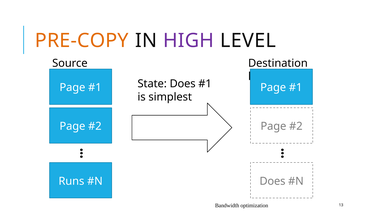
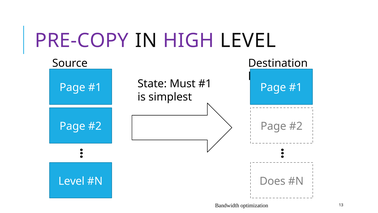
PRE-COPY colour: orange -> purple
State Does: Does -> Must
Runs at (71, 181): Runs -> Level
